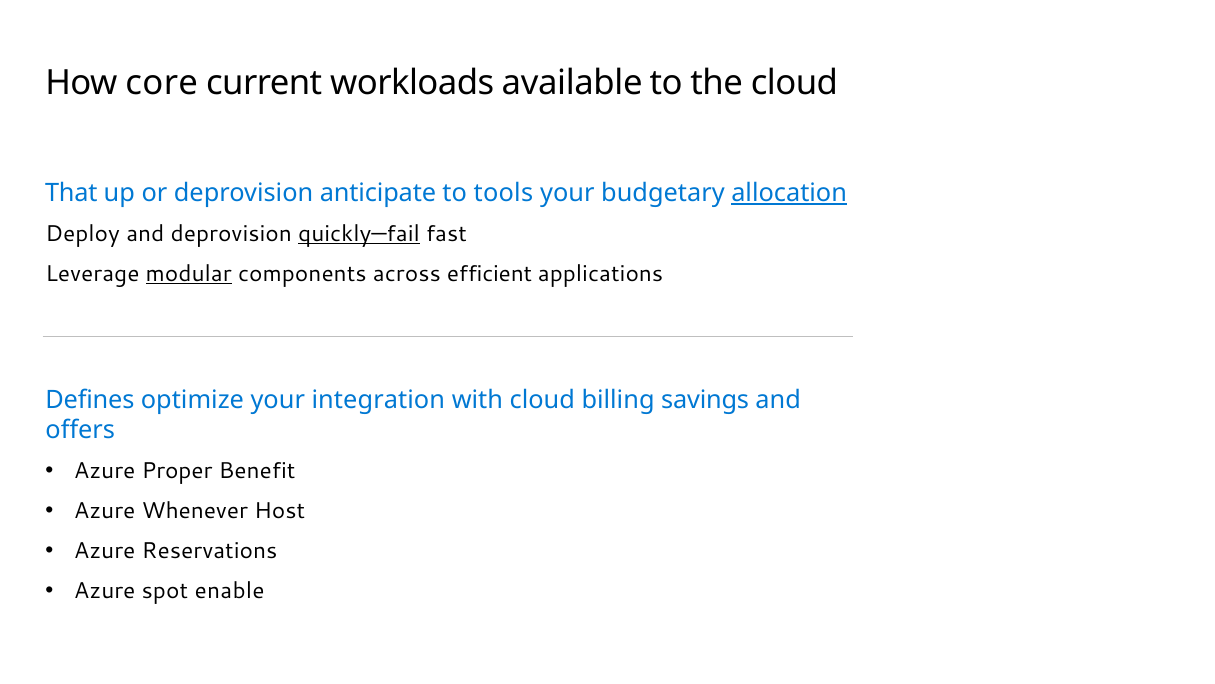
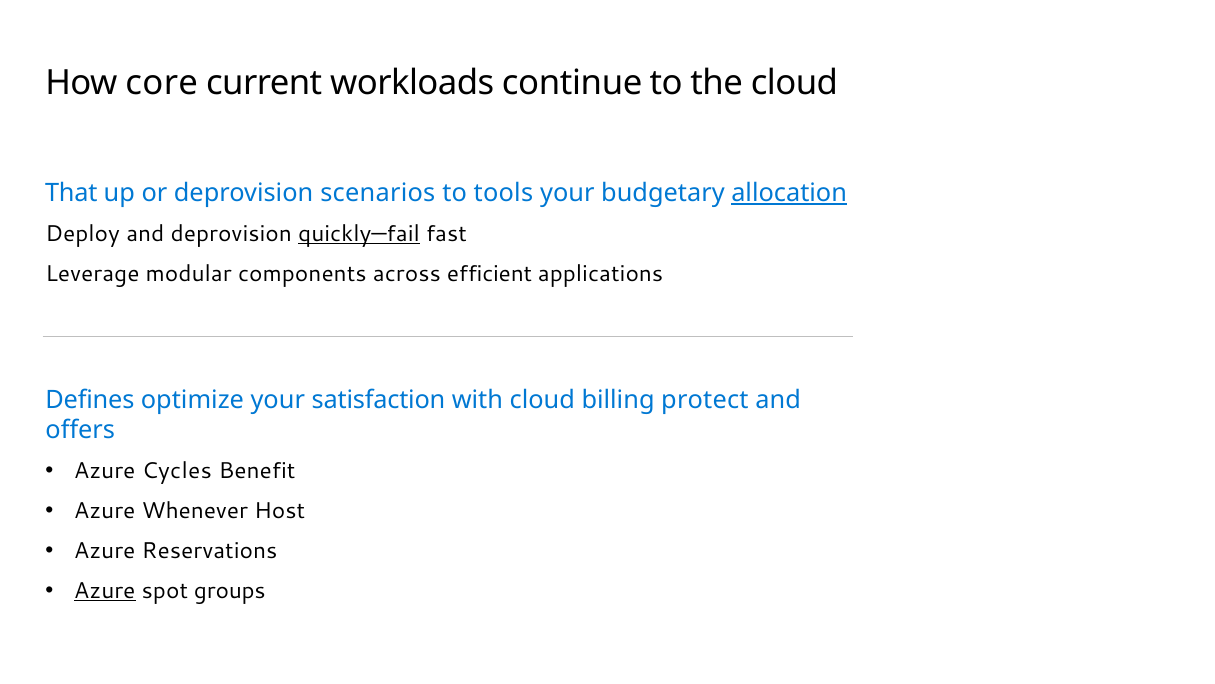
available: available -> continue
anticipate: anticipate -> scenarios
modular underline: present -> none
integration: integration -> satisfaction
savings: savings -> protect
Proper: Proper -> Cycles
Azure at (105, 590) underline: none -> present
enable: enable -> groups
